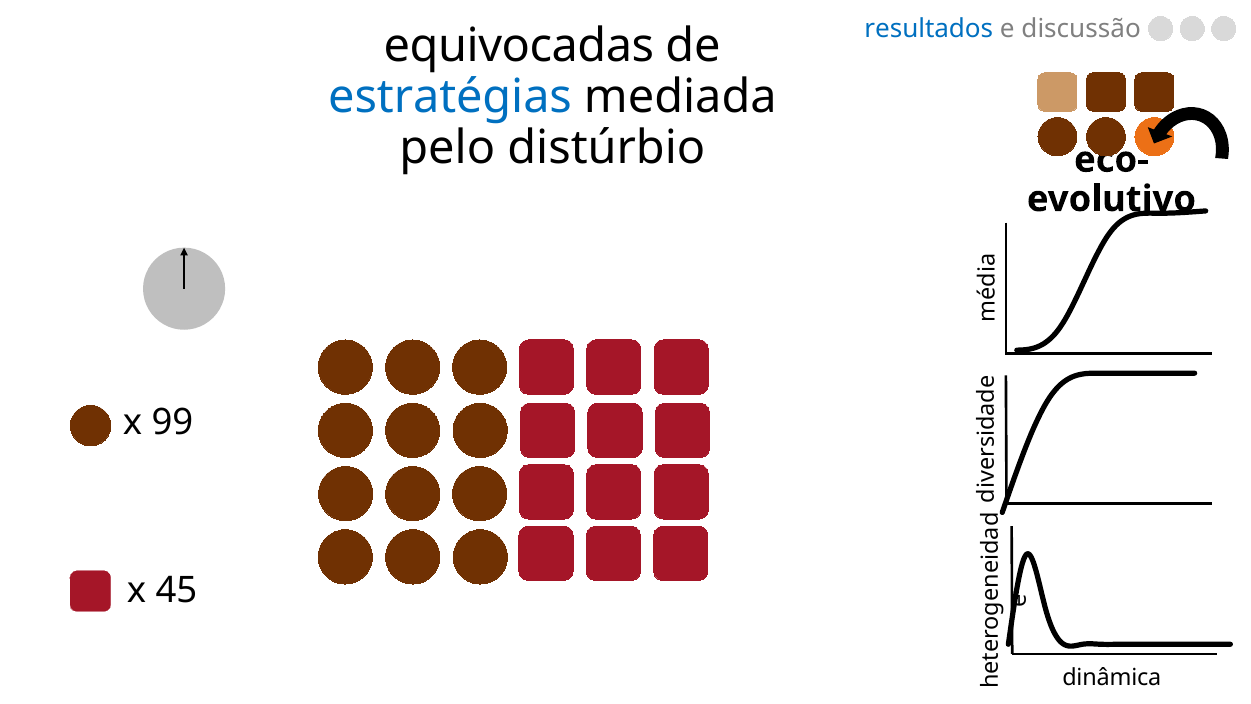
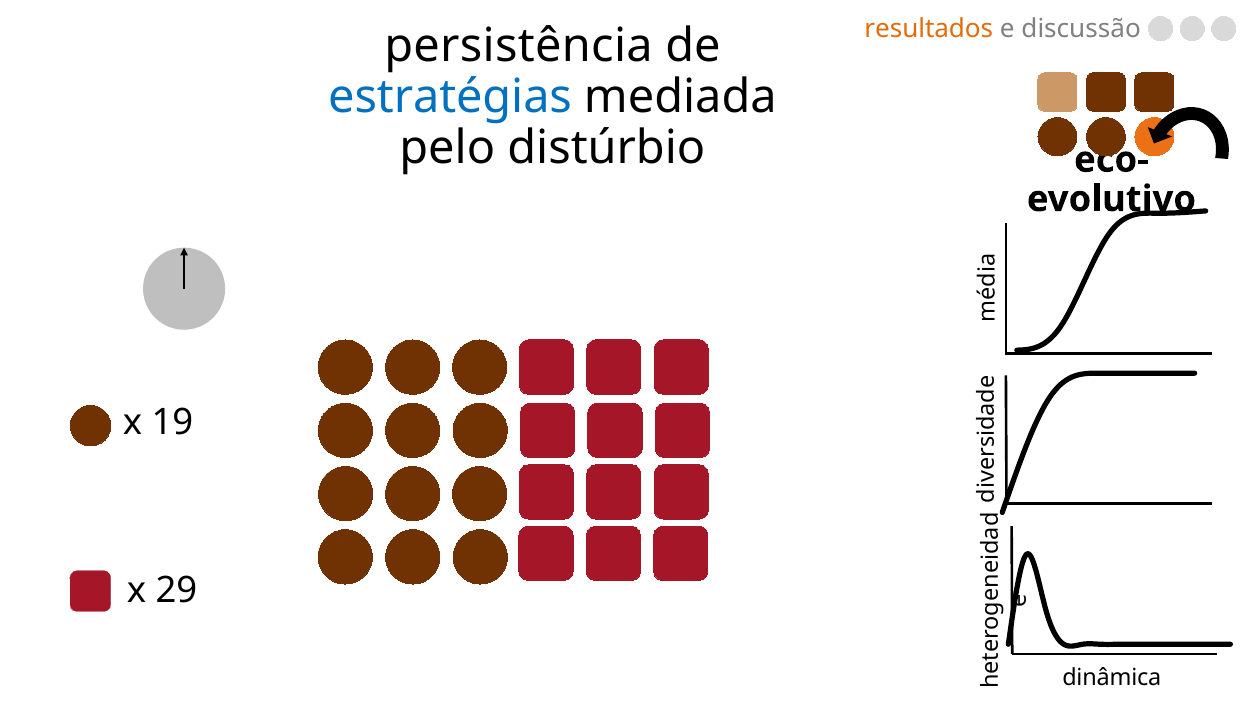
resultados colour: blue -> orange
equivocadas: equivocadas -> persistência
99: 99 -> 19
45: 45 -> 29
